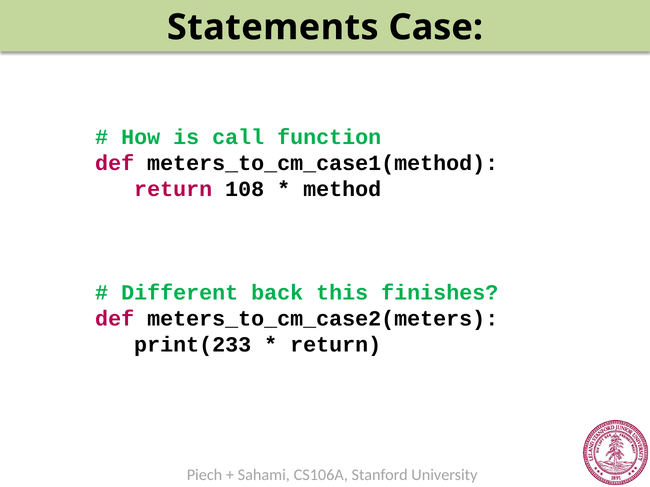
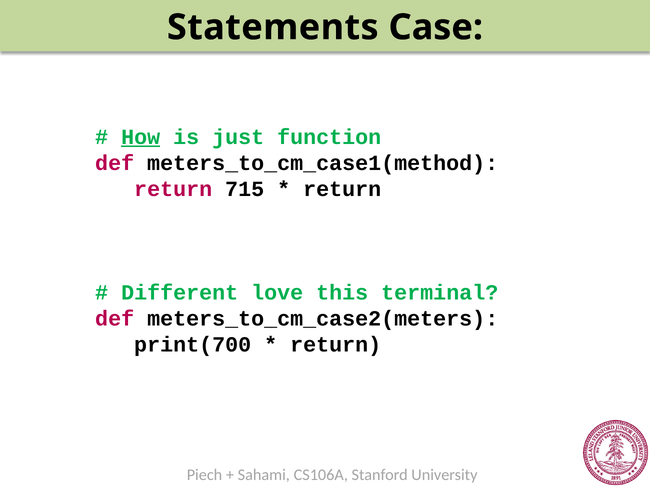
How underline: none -> present
call: call -> just
108: 108 -> 715
method at (342, 189): method -> return
back: back -> love
finishes: finishes -> terminal
print(233: print(233 -> print(700
